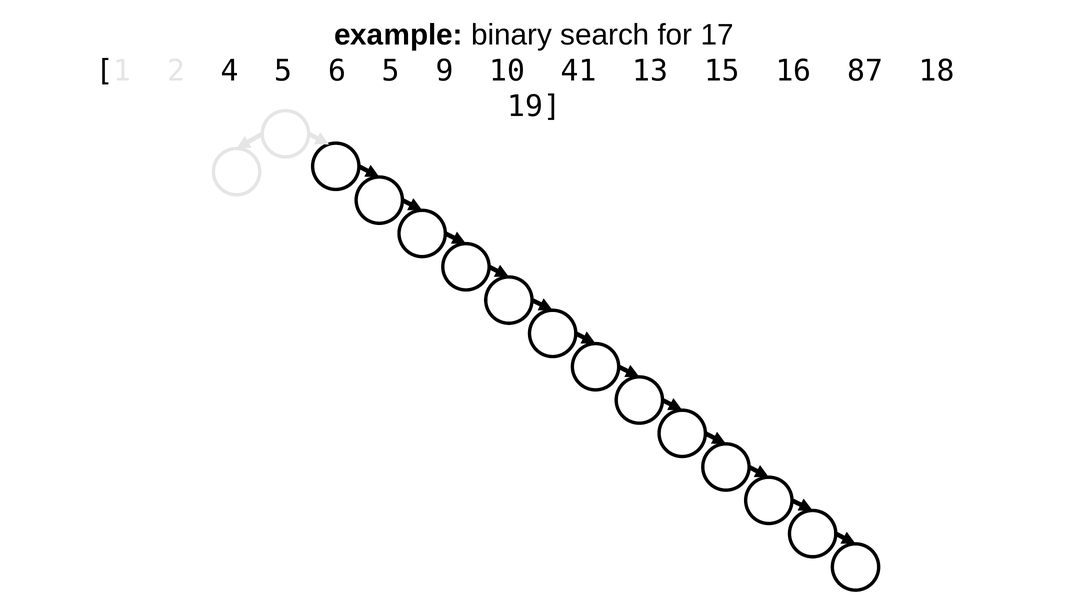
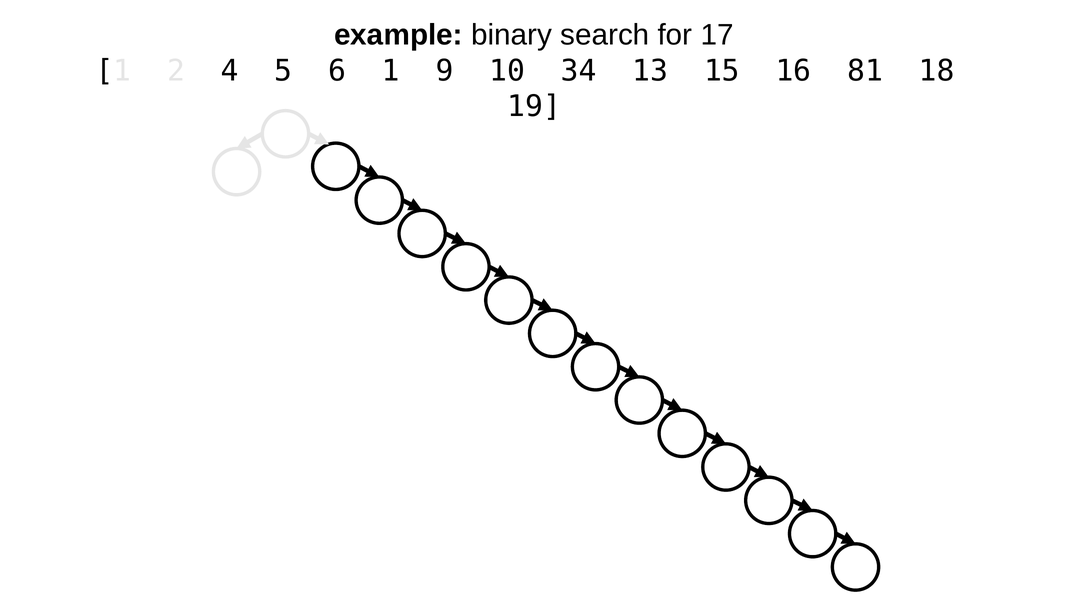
6 5: 5 -> 1
41: 41 -> 34
16 87: 87 -> 81
